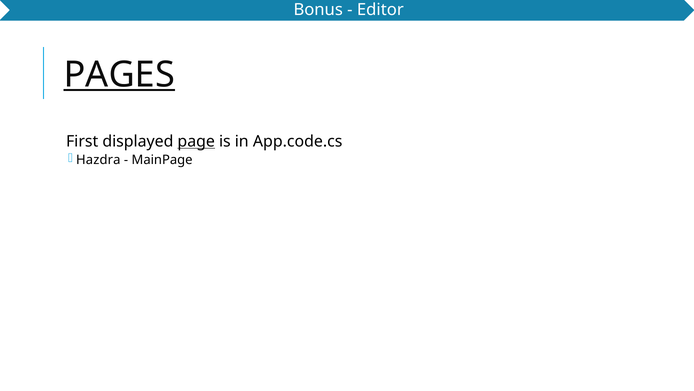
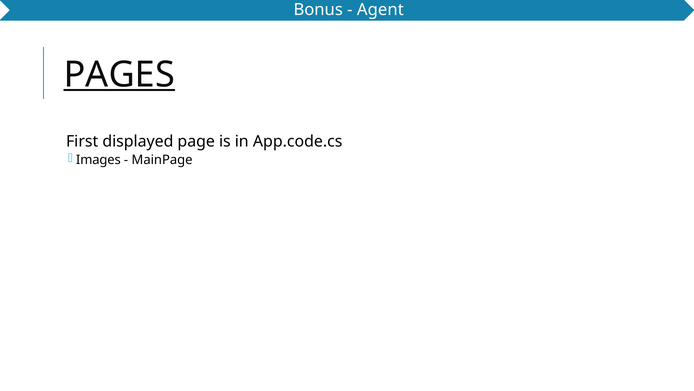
Editor: Editor -> Agent
page underline: present -> none
Hazdra: Hazdra -> Images
